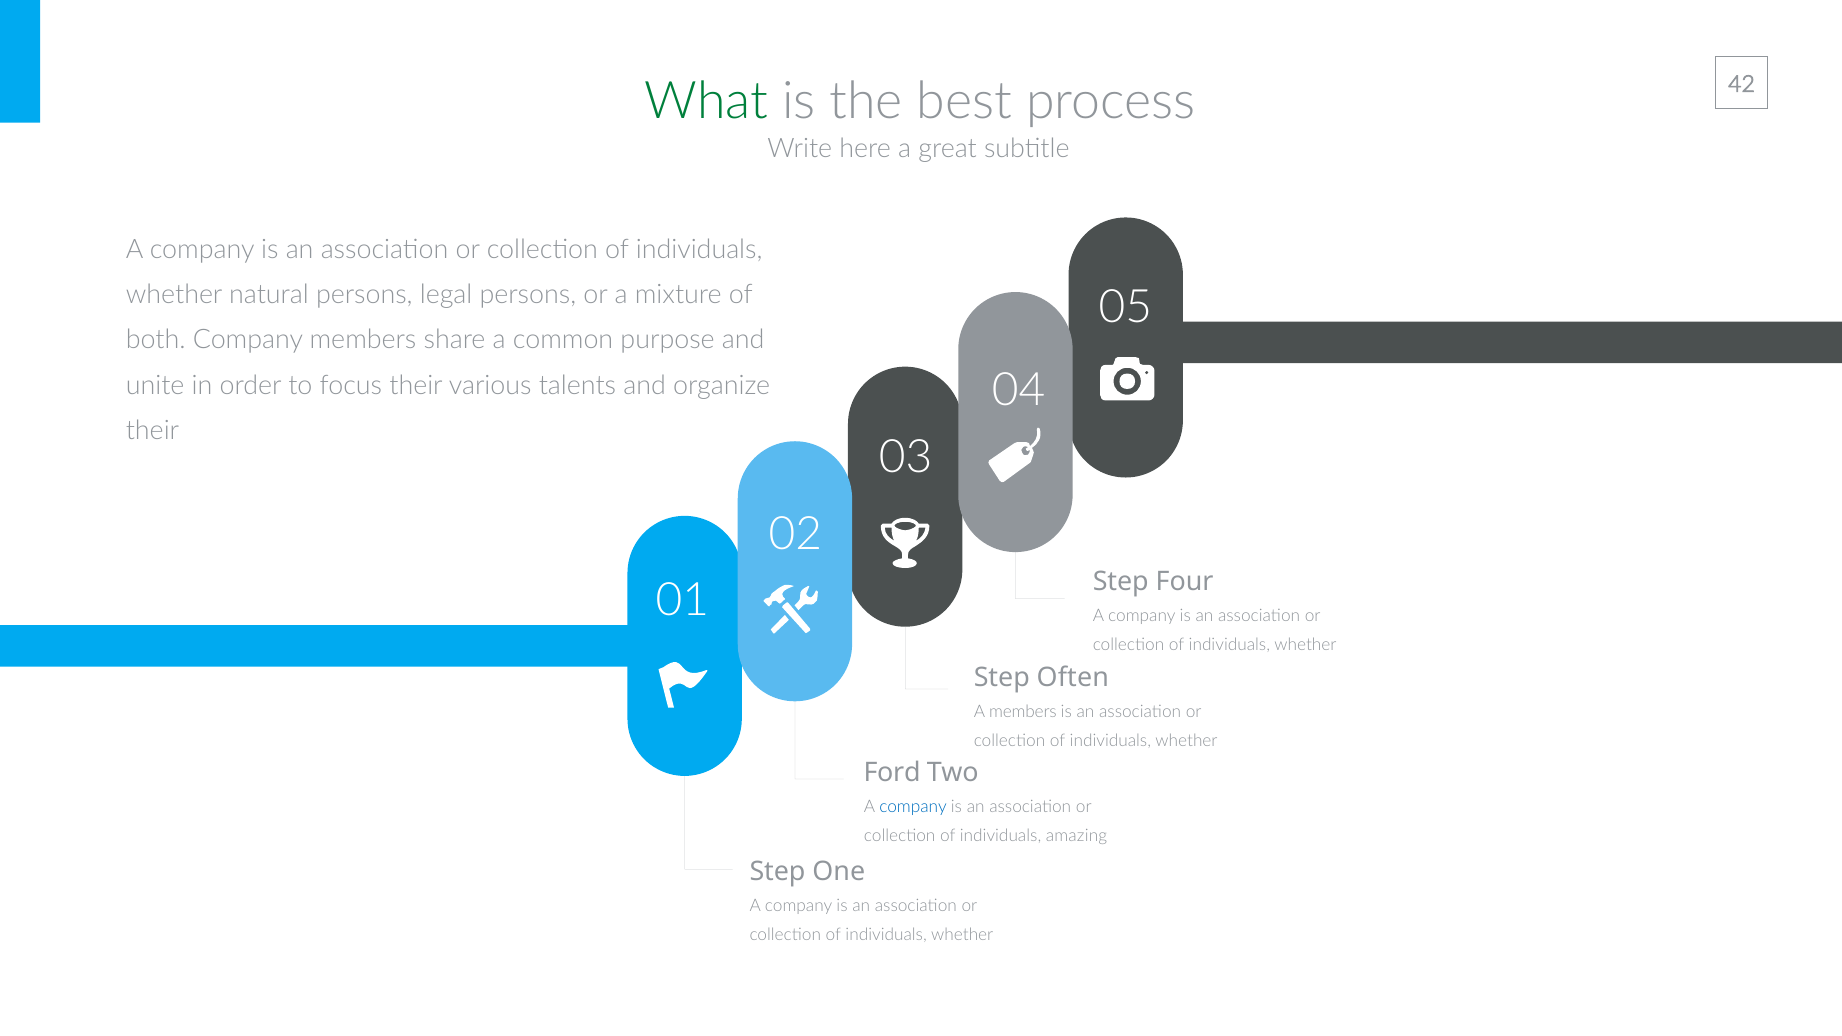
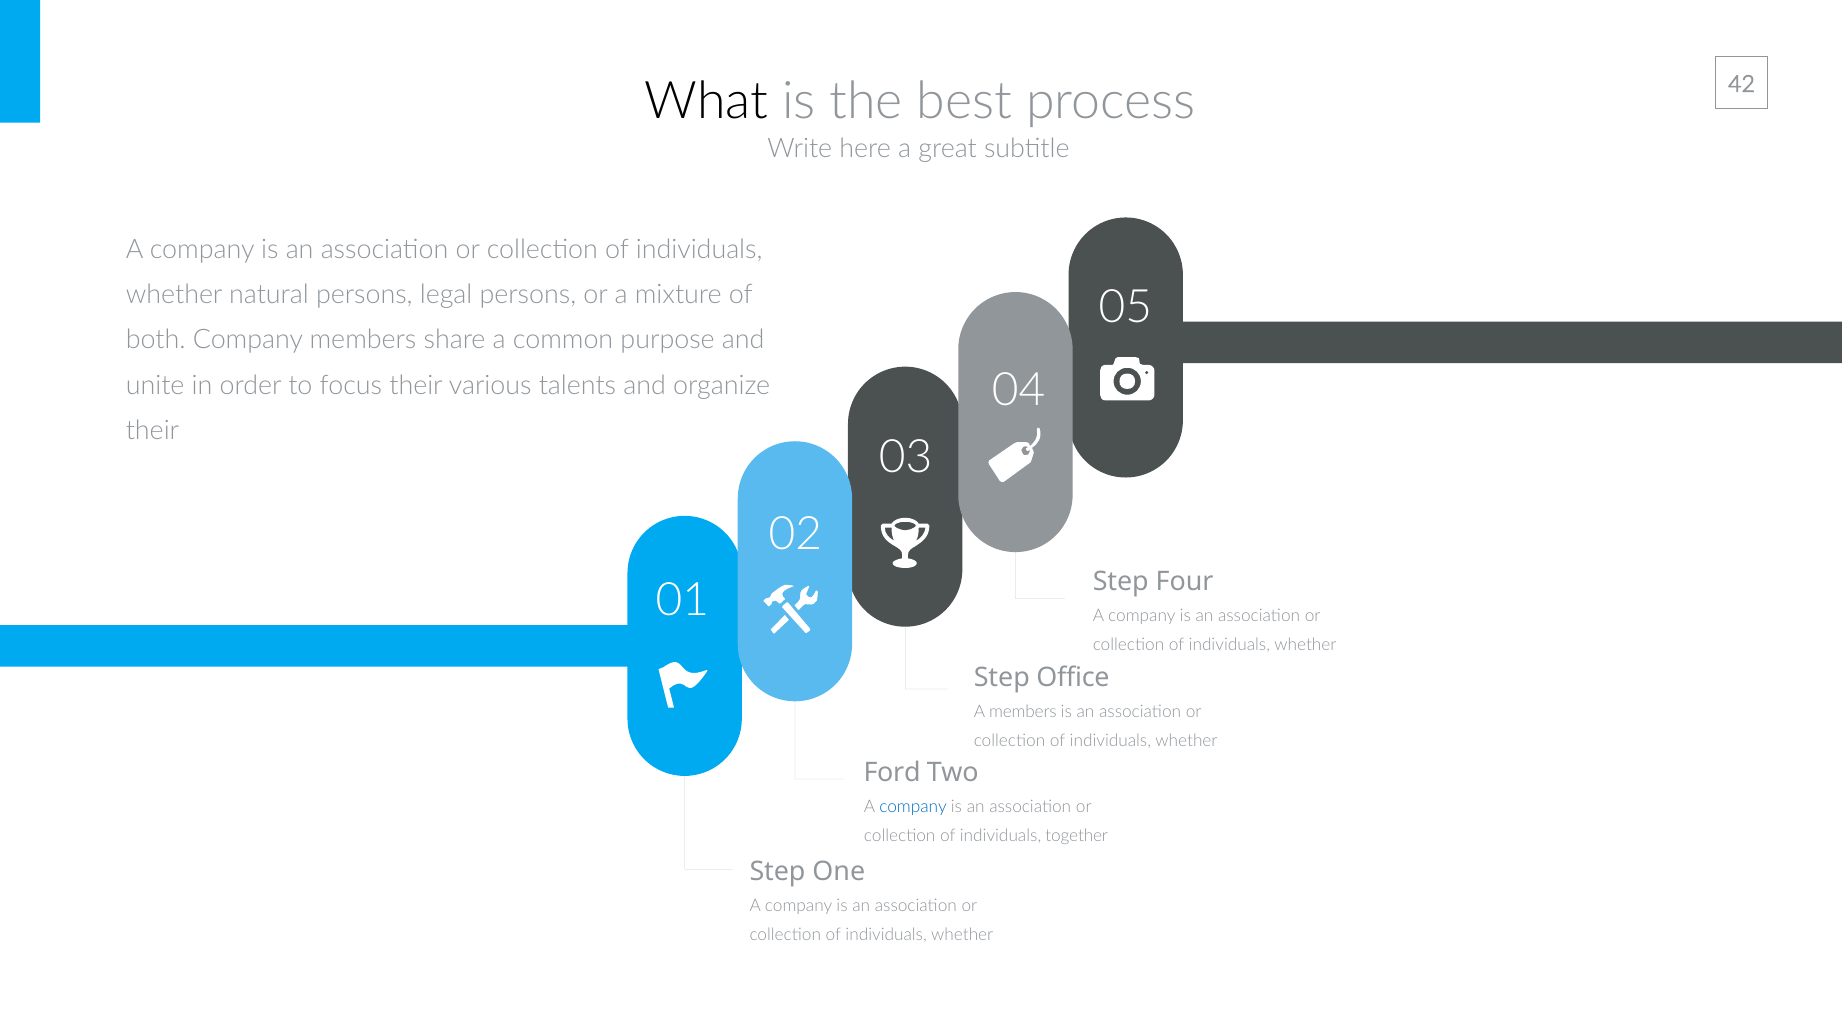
What colour: green -> black
Often: Often -> Office
amazing: amazing -> together
